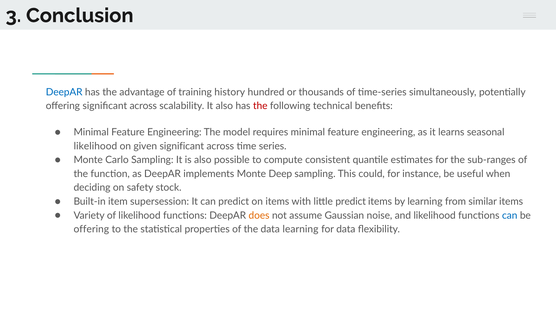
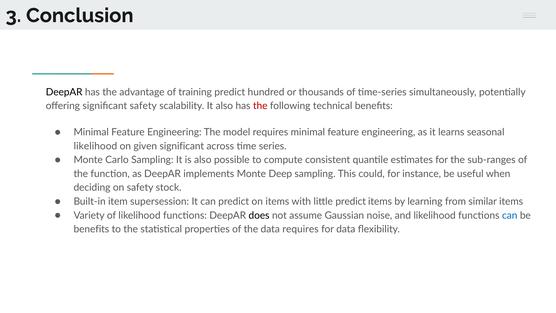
DeepAR at (64, 92) colour: blue -> black
training history: history -> predict
offering significant across: across -> safety
does colour: orange -> black
offering at (91, 229): offering -> benefits
data learning: learning -> requires
